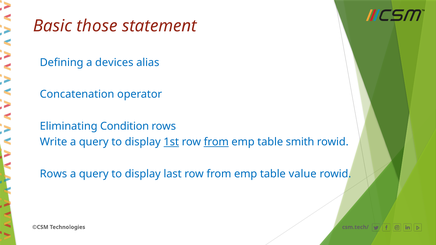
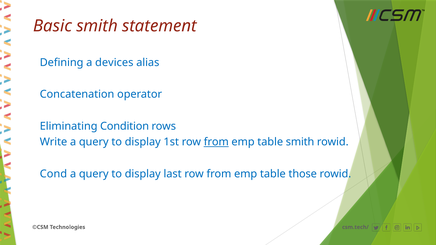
Basic those: those -> smith
1st underline: present -> none
Rows at (53, 174): Rows -> Cond
value: value -> those
